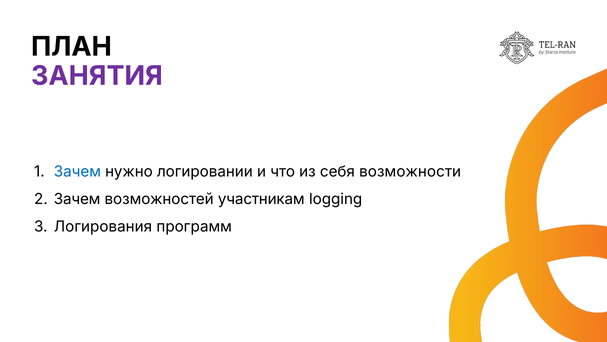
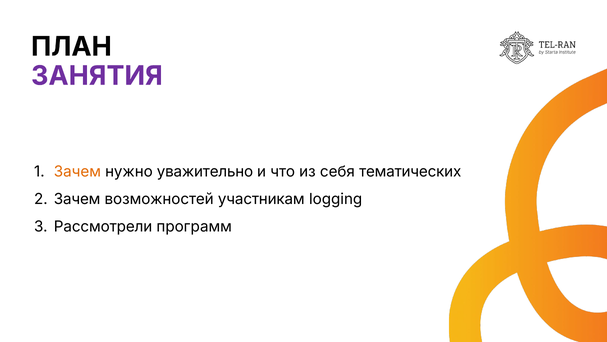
Зачем at (77, 172) colour: blue -> orange
логировании: логировании -> уважительно
возможности: возможности -> тематических
Логирования: Логирования -> Рассмотрели
